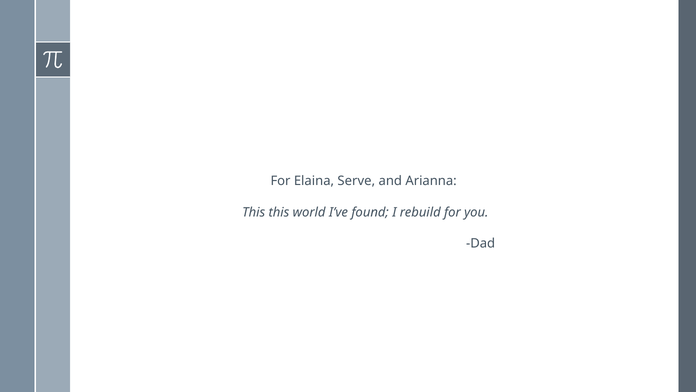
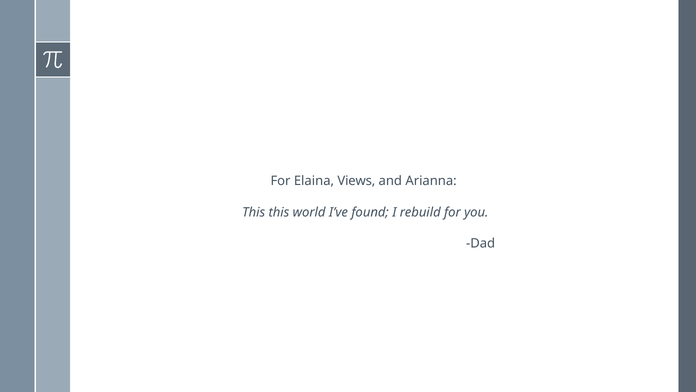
Serve: Serve -> Views
